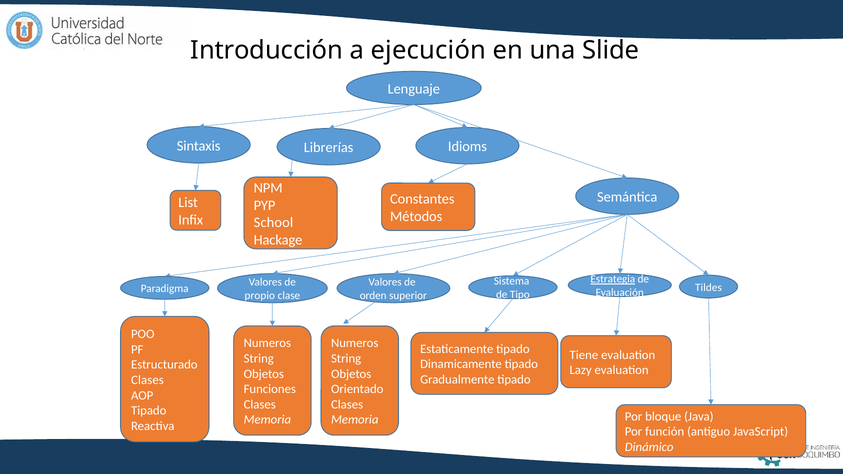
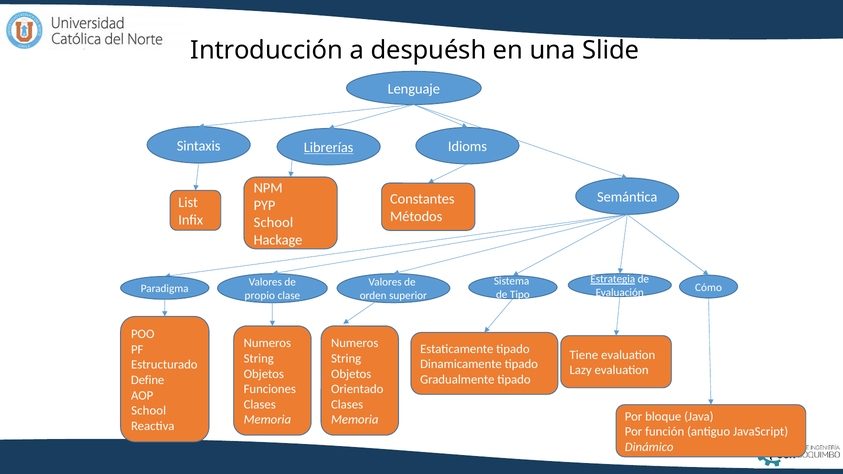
ejecución: ejecución -> despuésh
Librerías underline: none -> present
Tildes: Tildes -> Cómo
Clases at (147, 380): Clases -> Define
Tipado at (149, 411): Tipado -> School
